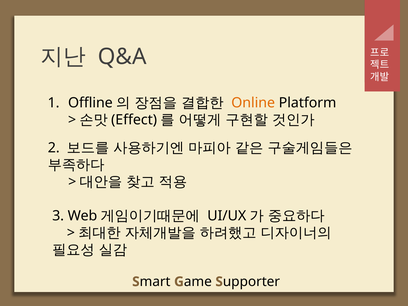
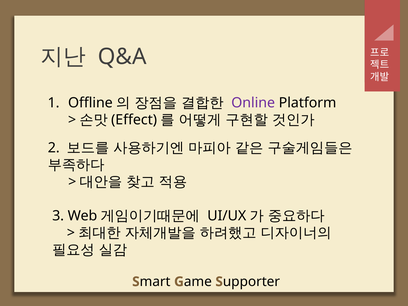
Online colour: orange -> purple
